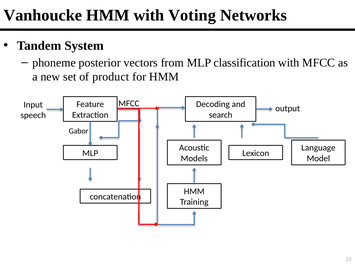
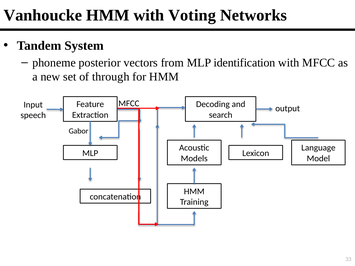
classification: classification -> identification
product: product -> through
